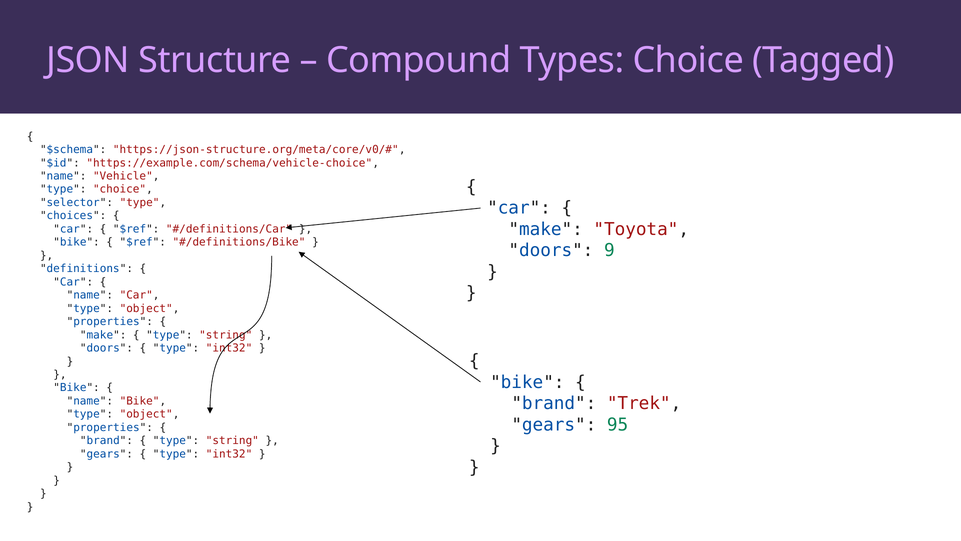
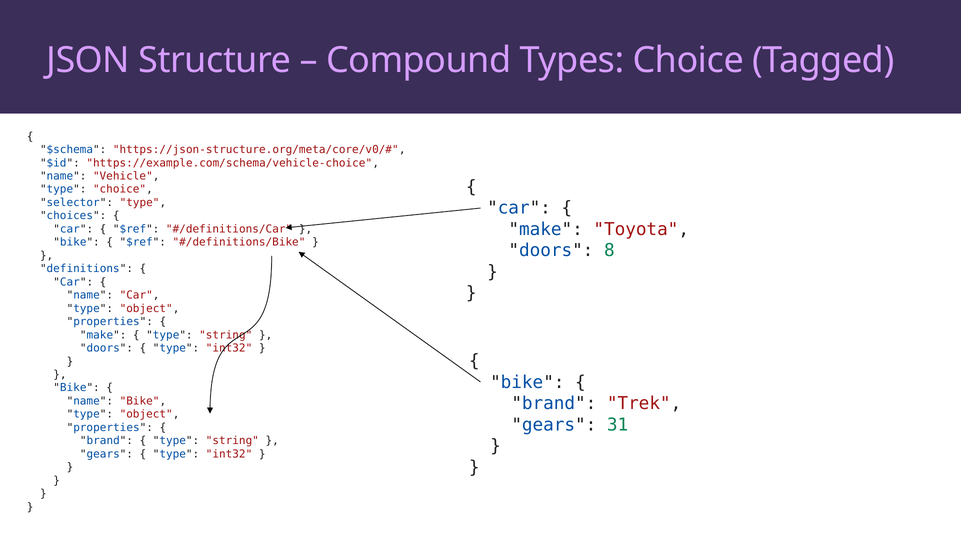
9: 9 -> 8
95: 95 -> 31
